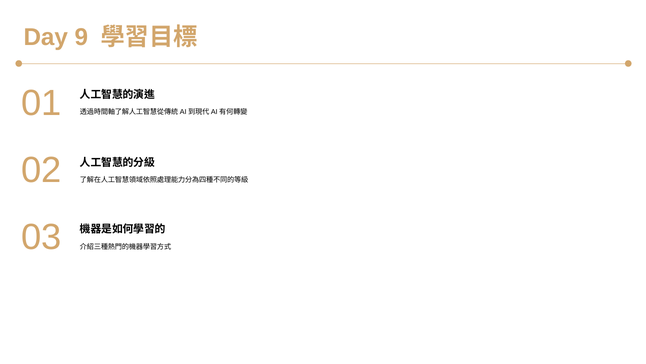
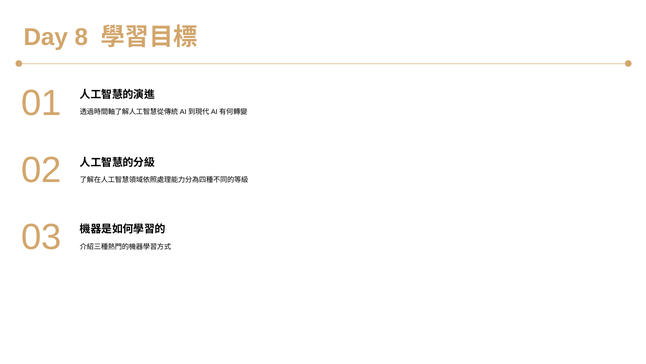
9: 9 -> 8
